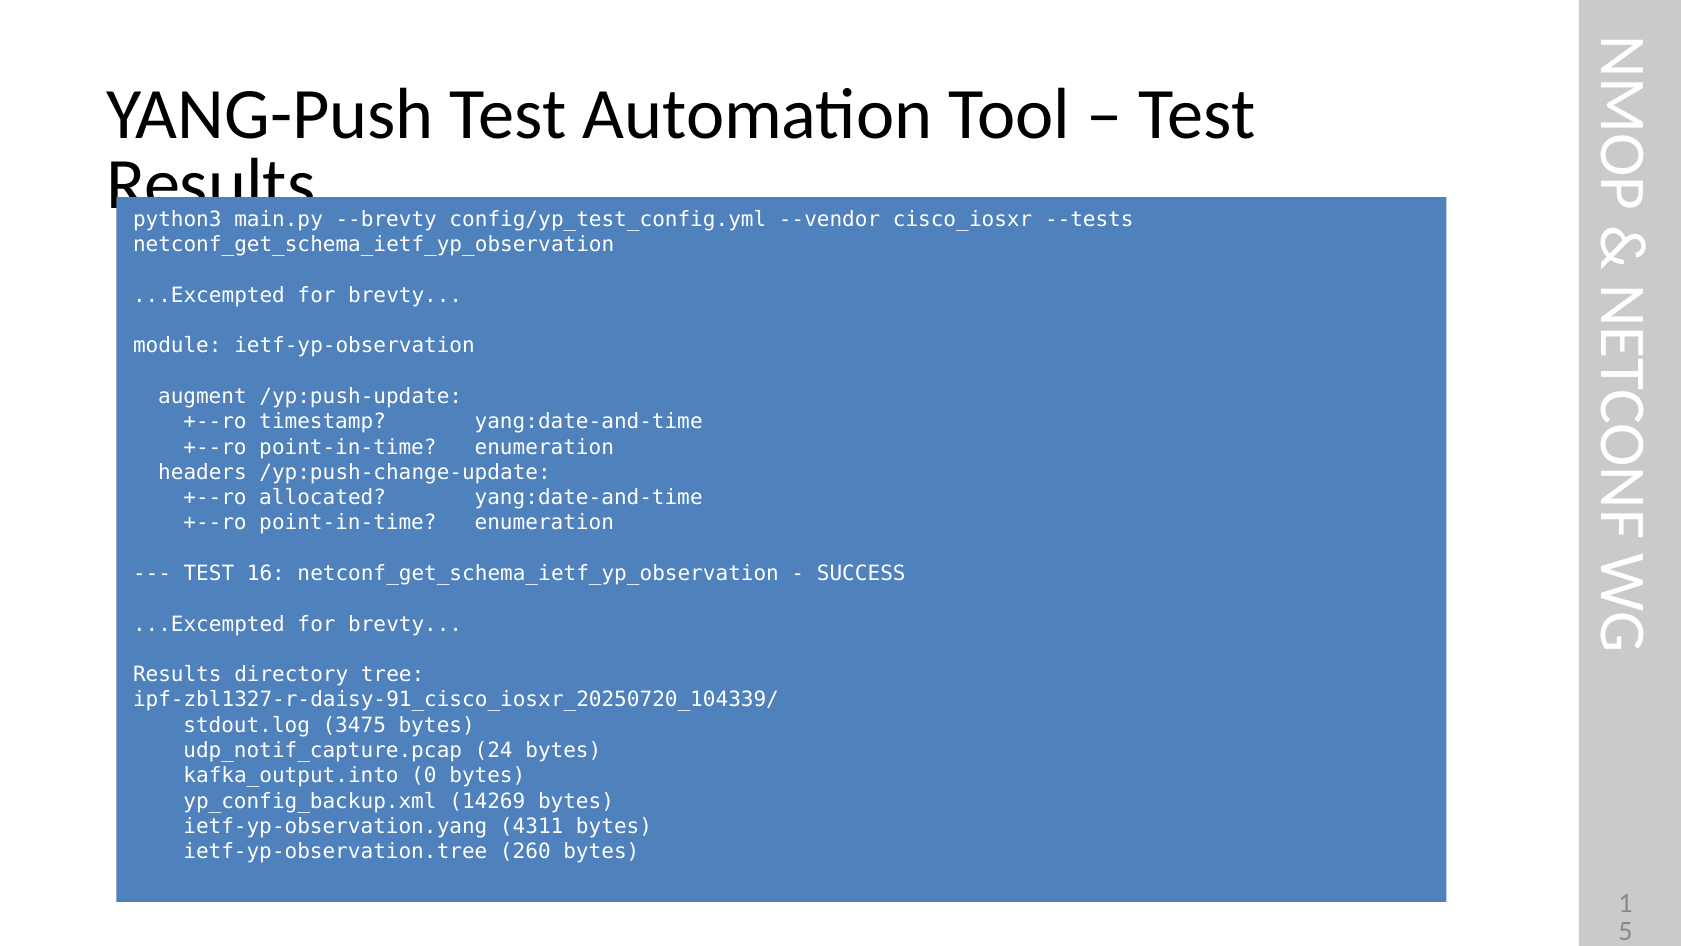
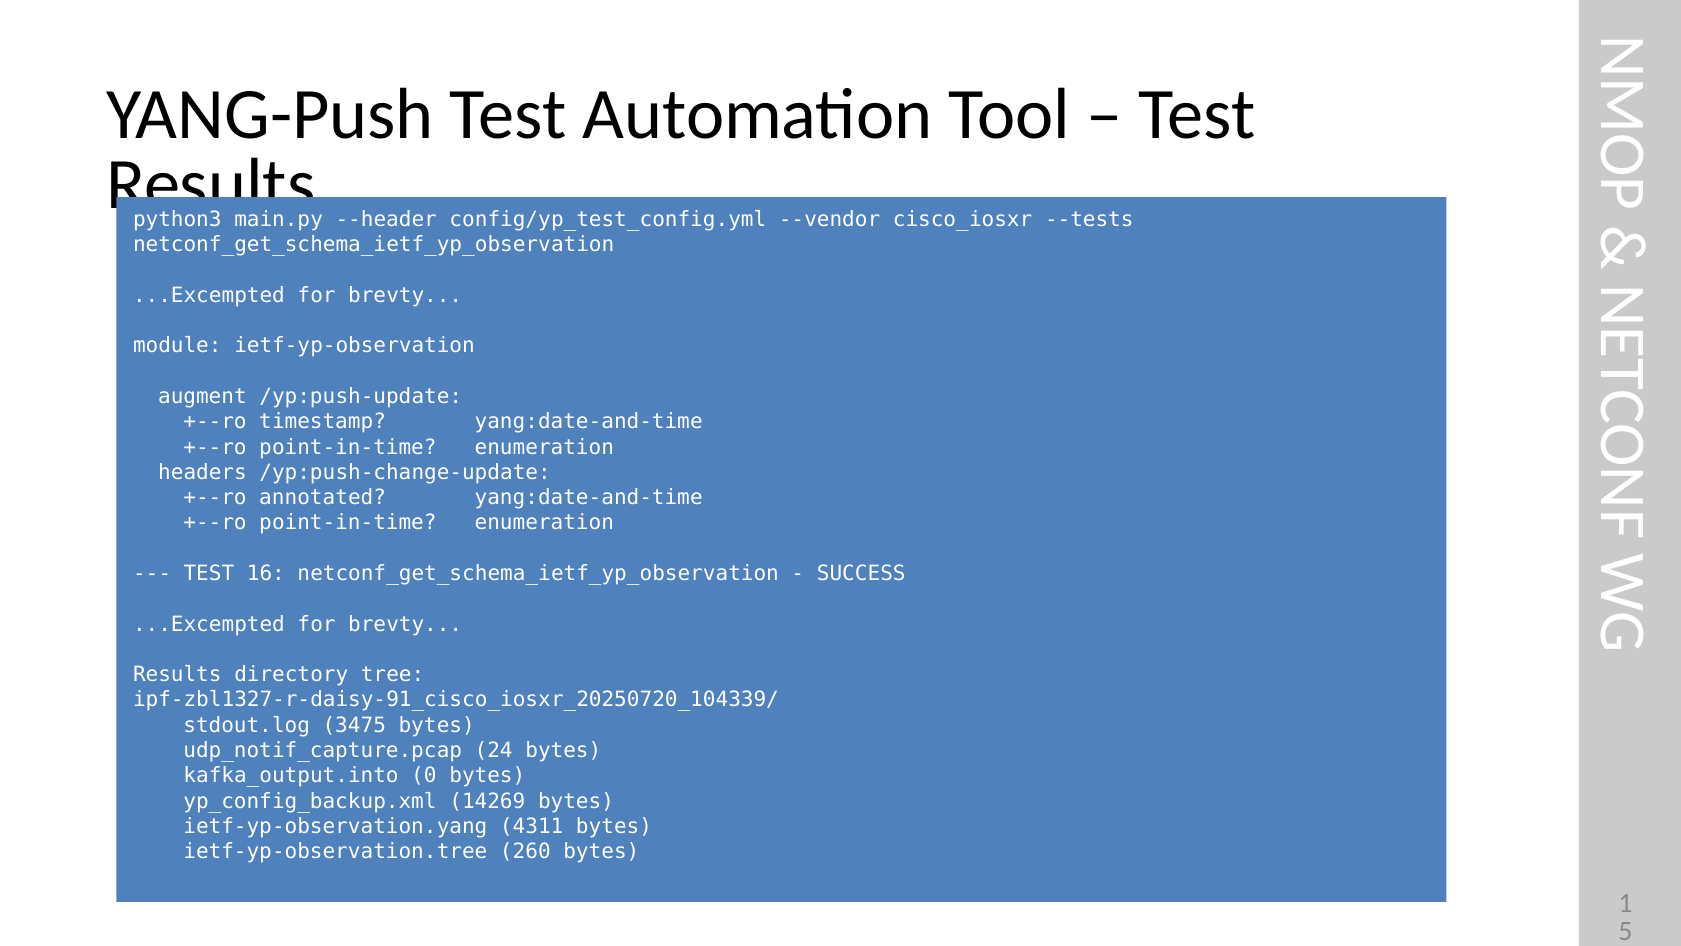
--brevty: --brevty -> --header
allocated: allocated -> annotated
